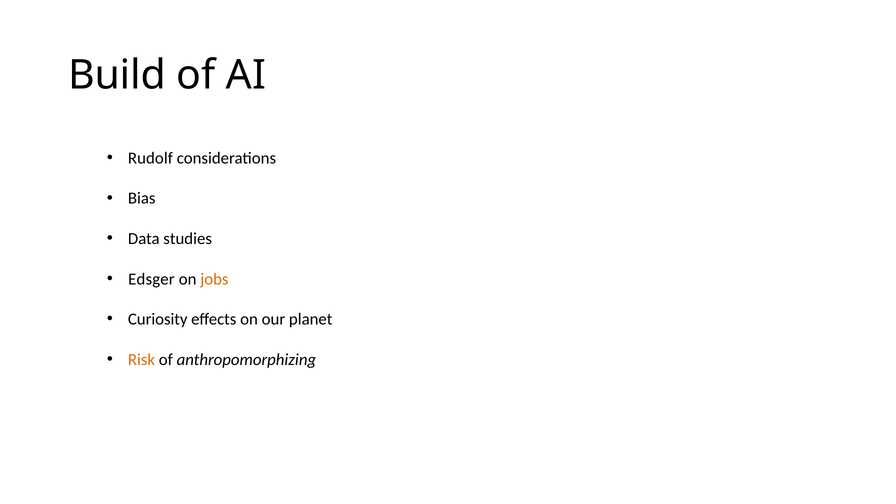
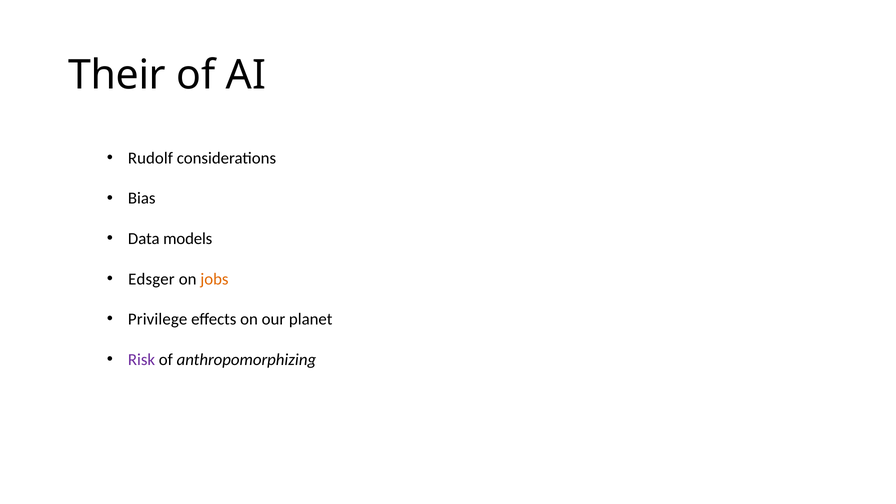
Build: Build -> Their
studies: studies -> models
Curiosity: Curiosity -> Privilege
Risk colour: orange -> purple
